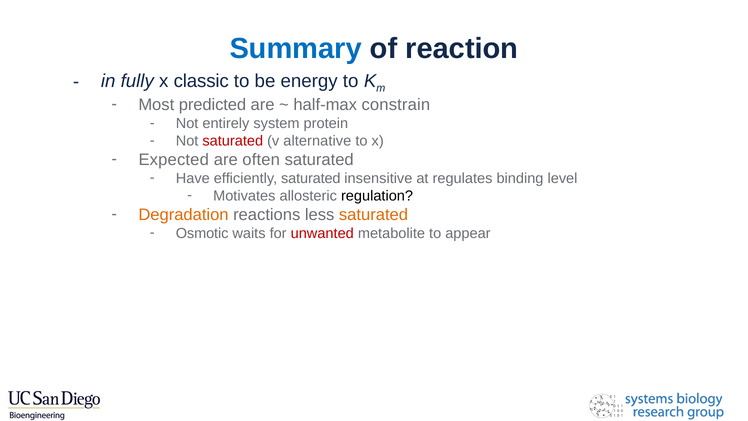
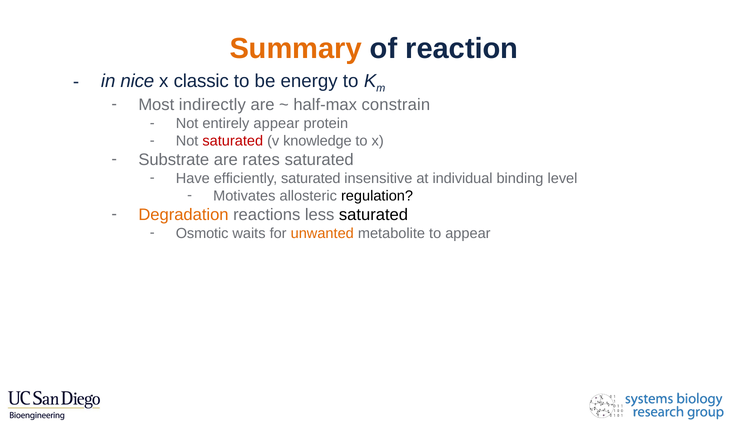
Summary colour: blue -> orange
fully: fully -> nice
predicted: predicted -> indirectly
entirely system: system -> appear
alternative: alternative -> knowledge
Expected: Expected -> Substrate
often: often -> rates
regulates: regulates -> individual
saturated at (373, 215) colour: orange -> black
unwanted colour: red -> orange
